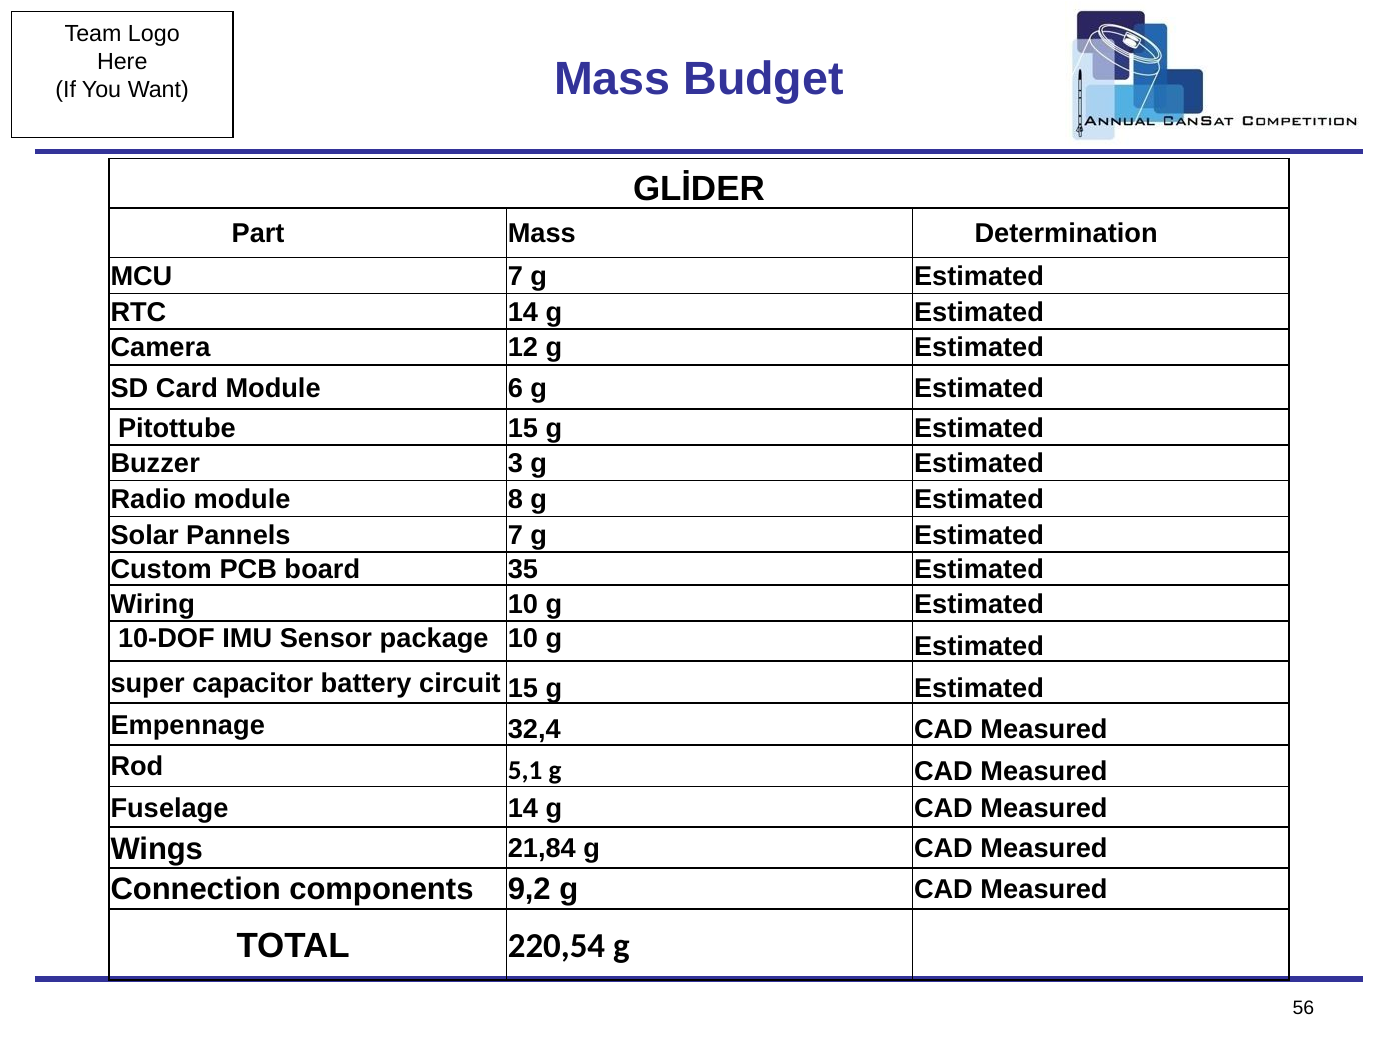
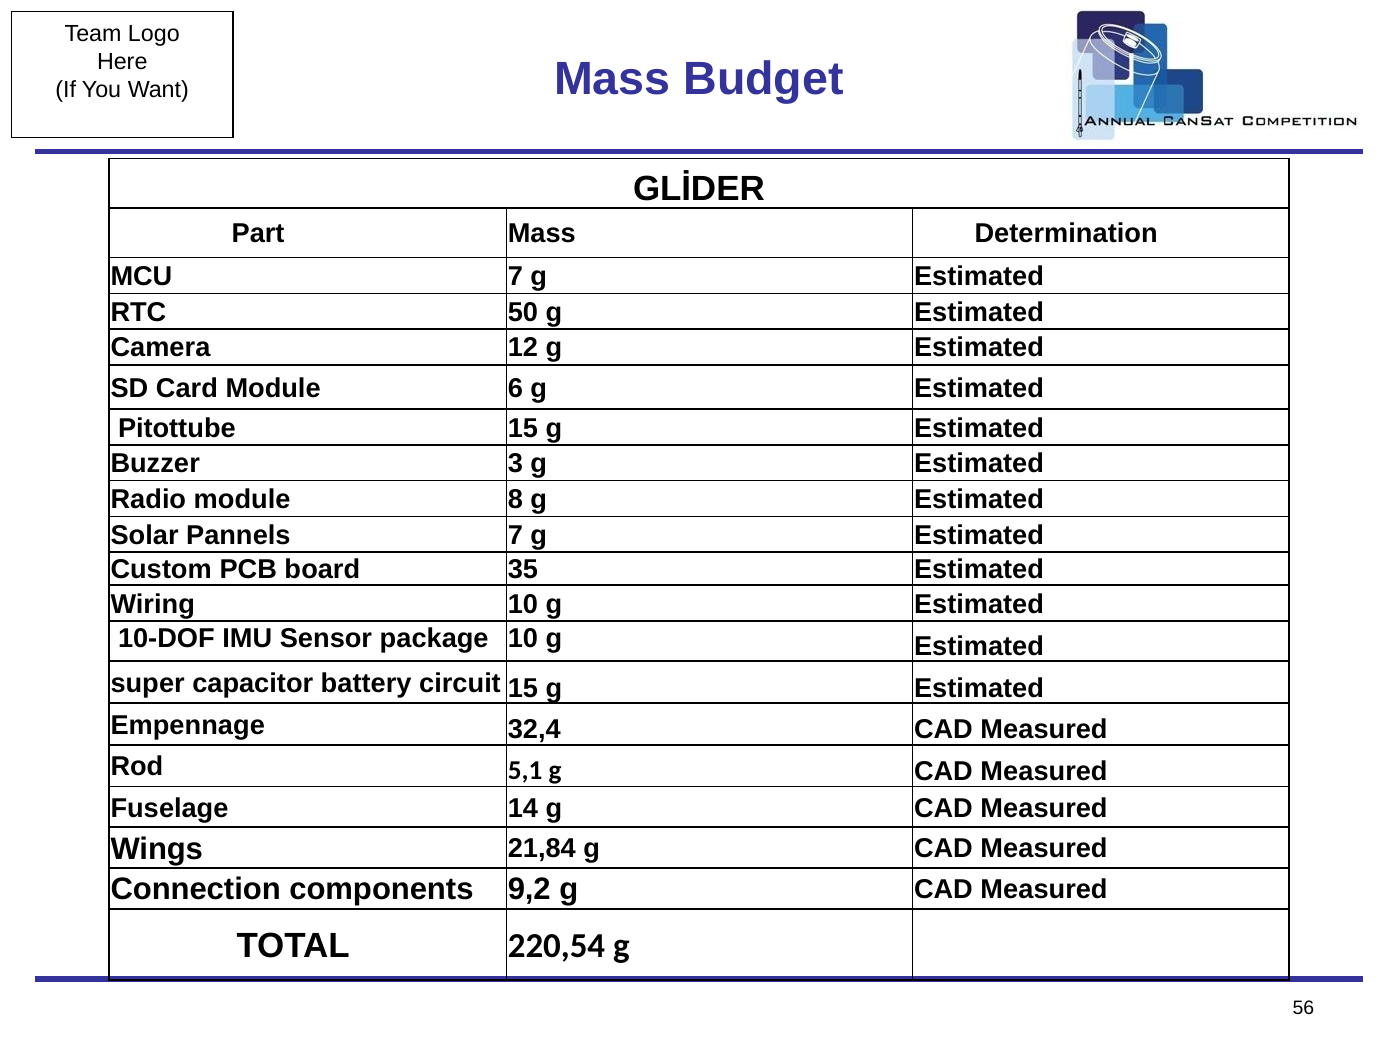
RTC 14: 14 -> 50
